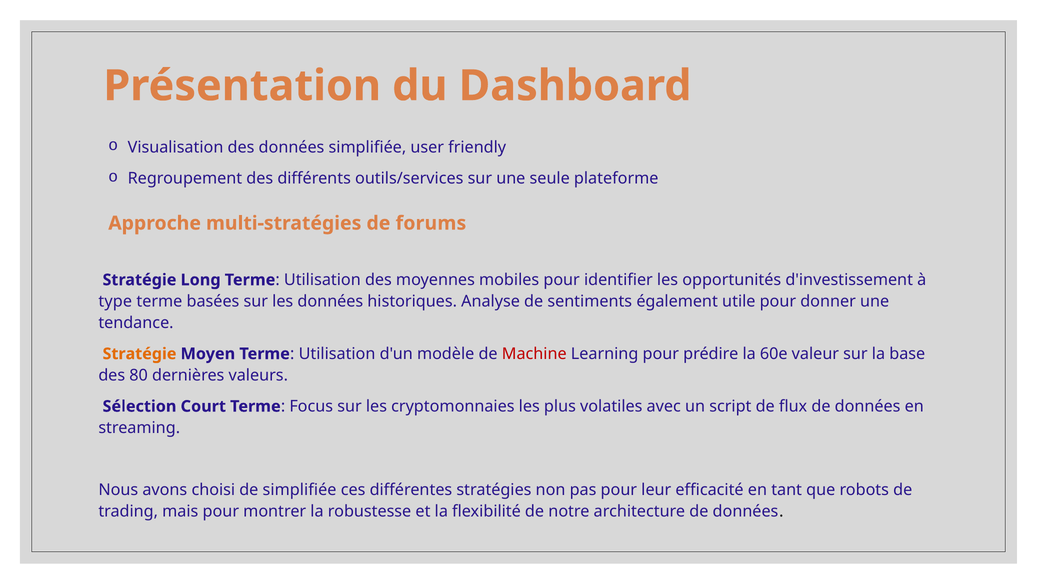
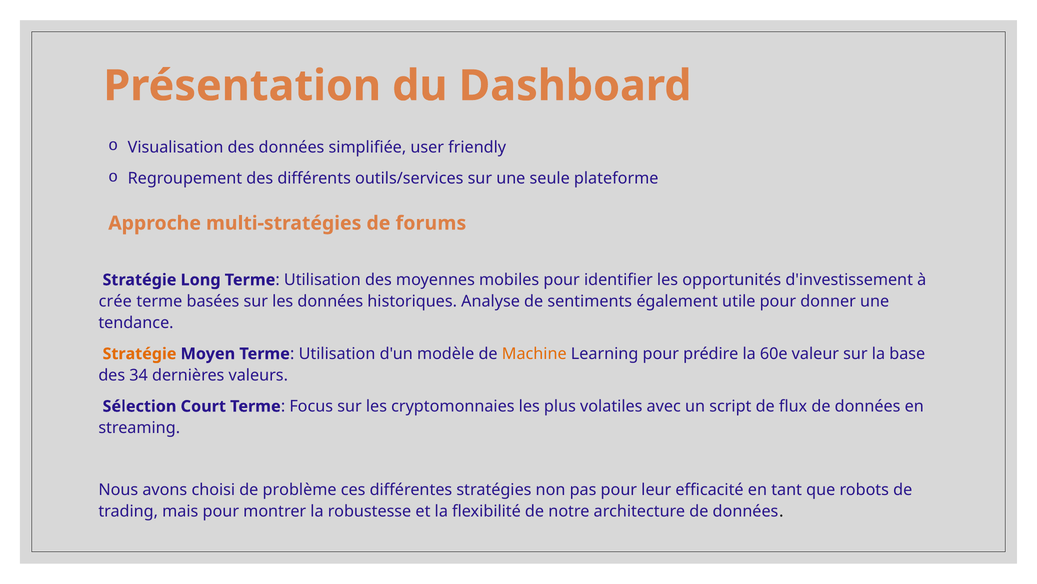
type: type -> crée
Machine colour: red -> orange
80: 80 -> 34
de simplifiée: simplifiée -> problème
